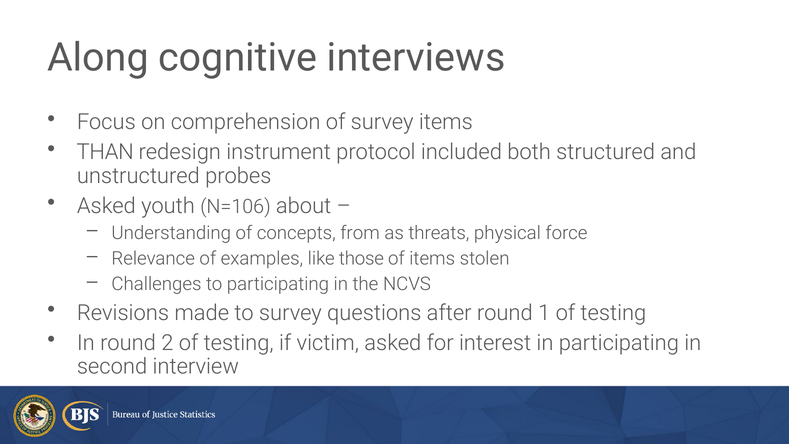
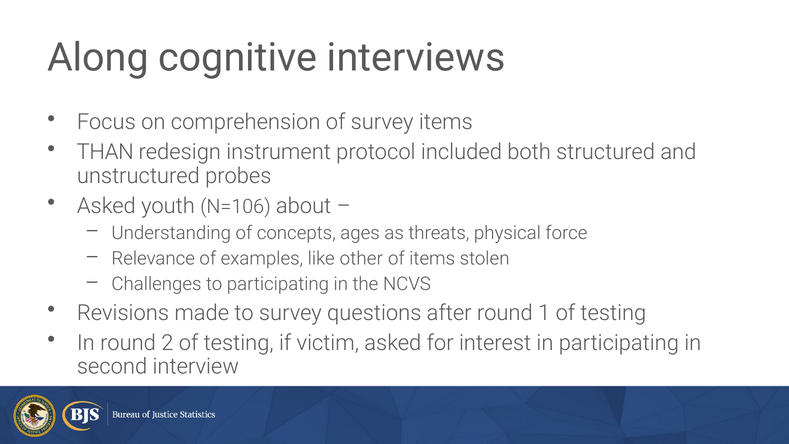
from: from -> ages
those: those -> other
